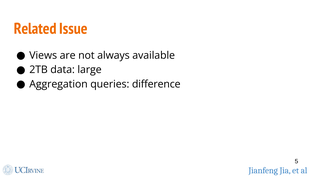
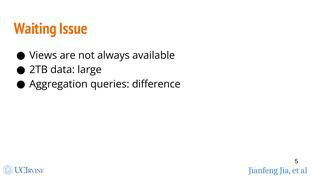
Related: Related -> Waiting
